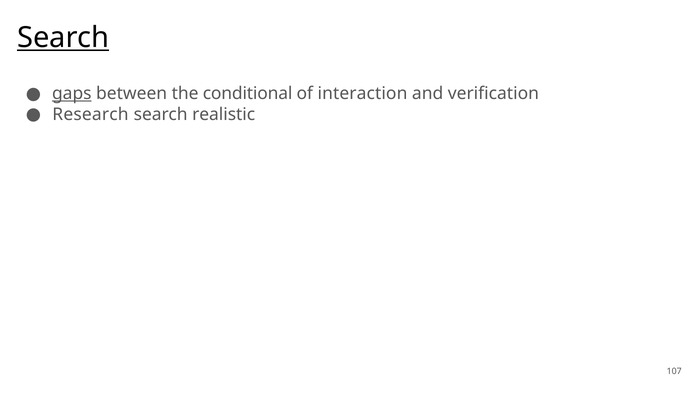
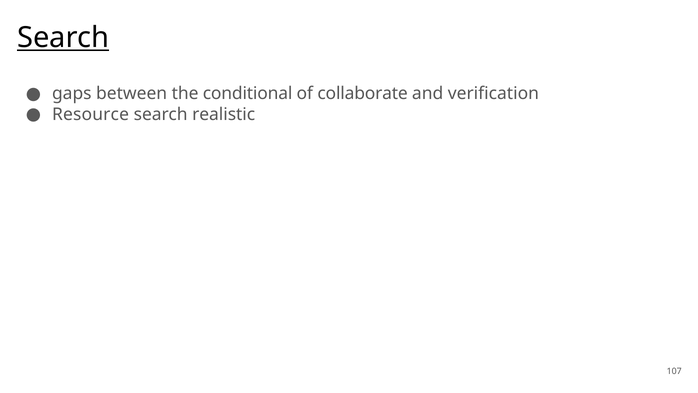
gaps underline: present -> none
interaction: interaction -> collaborate
Research: Research -> Resource
